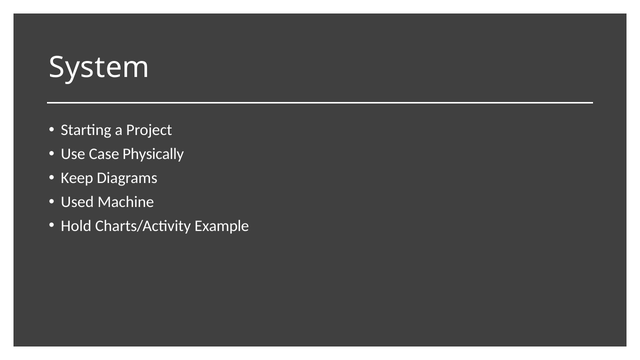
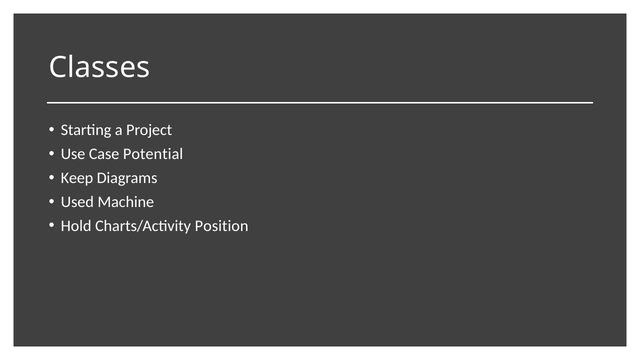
System: System -> Classes
Physically: Physically -> Potential
Example: Example -> Position
